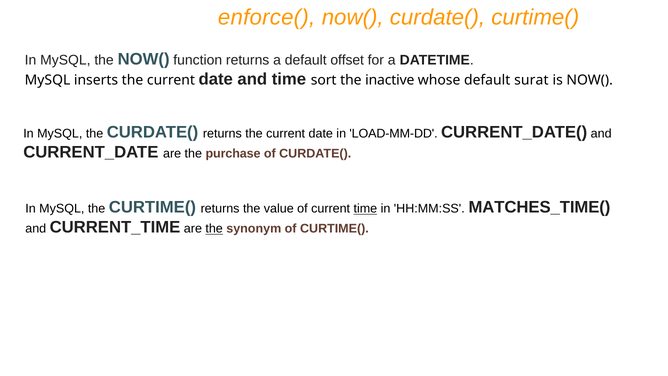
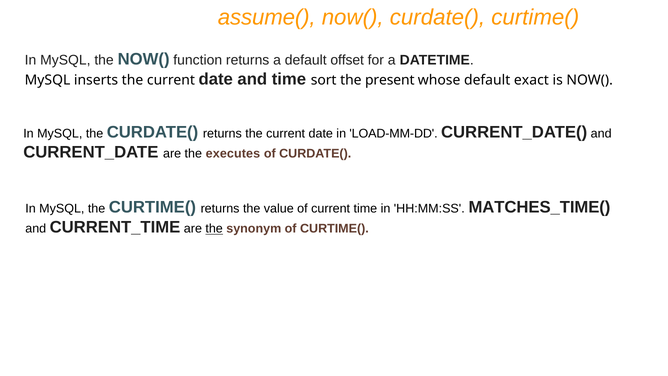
enforce(: enforce( -> assume(
inactive: inactive -> present
surat: surat -> exact
purchase: purchase -> executes
time at (365, 209) underline: present -> none
